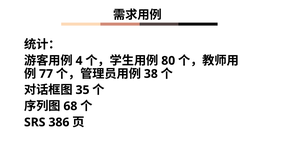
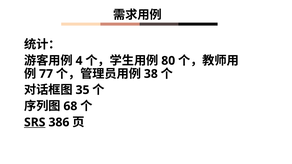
SRS underline: none -> present
